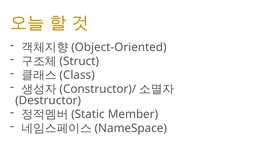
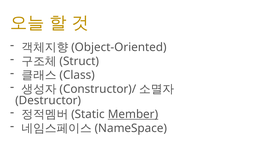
Member underline: none -> present
